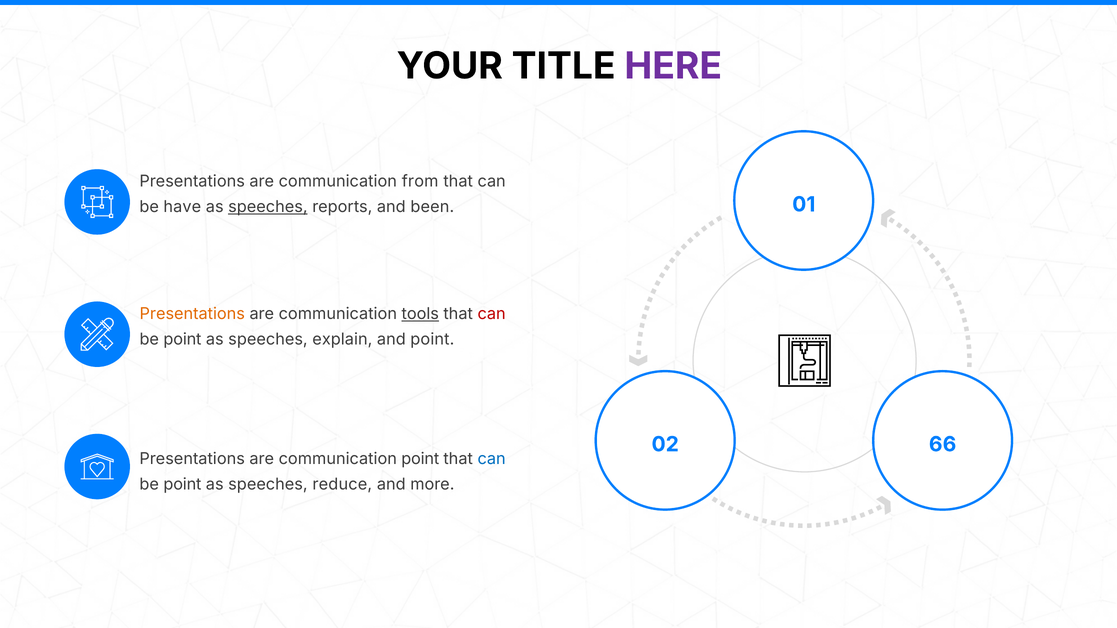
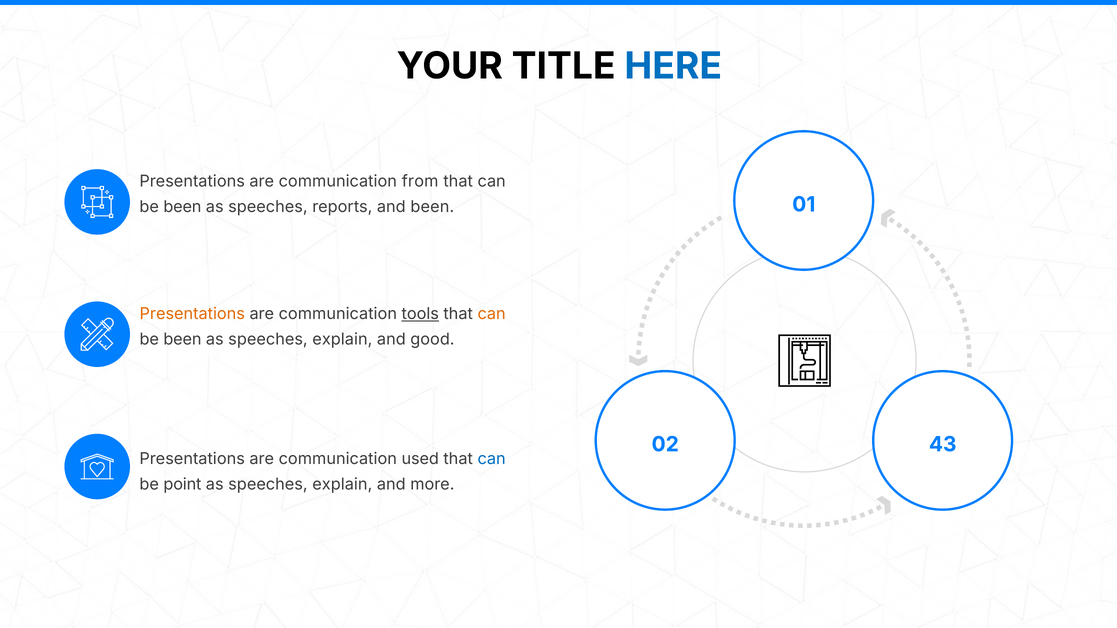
HERE colour: purple -> blue
have at (182, 207): have -> been
speeches at (268, 207) underline: present -> none
can at (492, 314) colour: red -> orange
point at (182, 339): point -> been
and point: point -> good
66: 66 -> 43
communication point: point -> used
reduce at (342, 484): reduce -> explain
